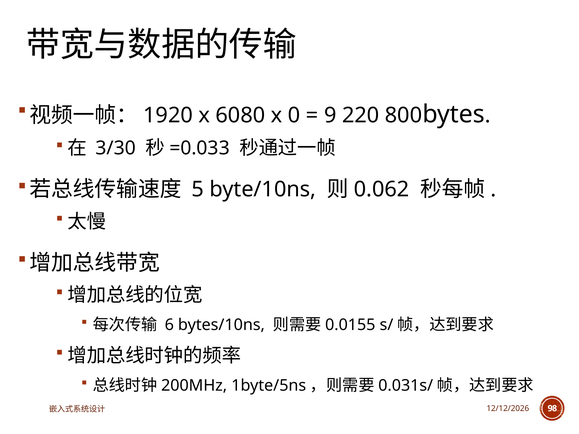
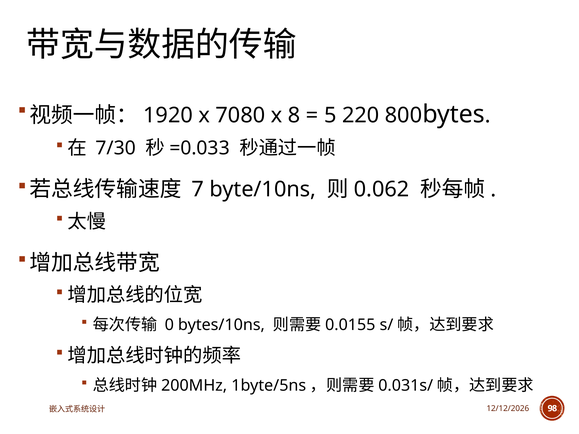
6080: 6080 -> 7080
0: 0 -> 8
9: 9 -> 5
3/30: 3/30 -> 7/30
5: 5 -> 7
6: 6 -> 0
